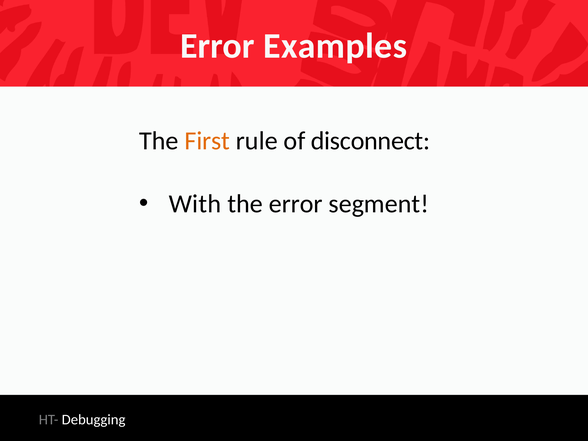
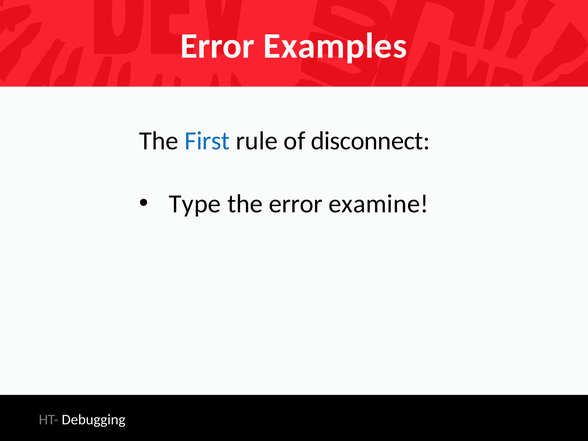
First colour: orange -> blue
With: With -> Type
segment: segment -> examine
